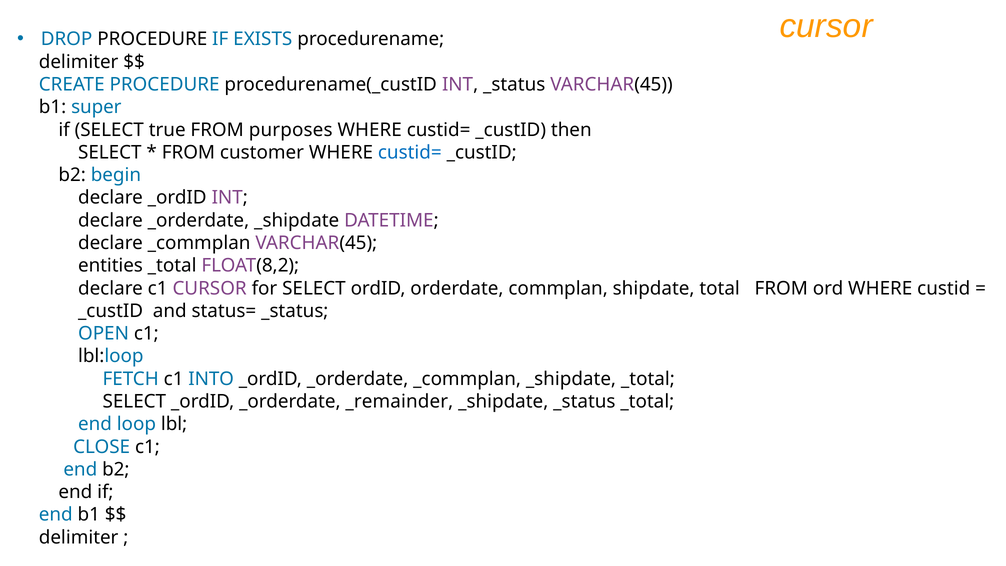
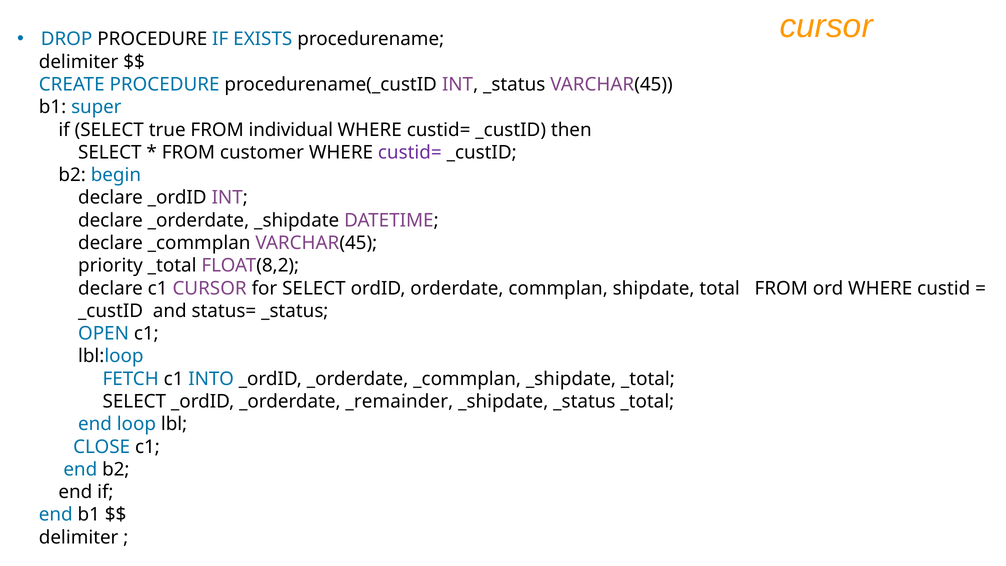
purposes: purposes -> individual
custid= at (410, 152) colour: blue -> purple
entities: entities -> priority
